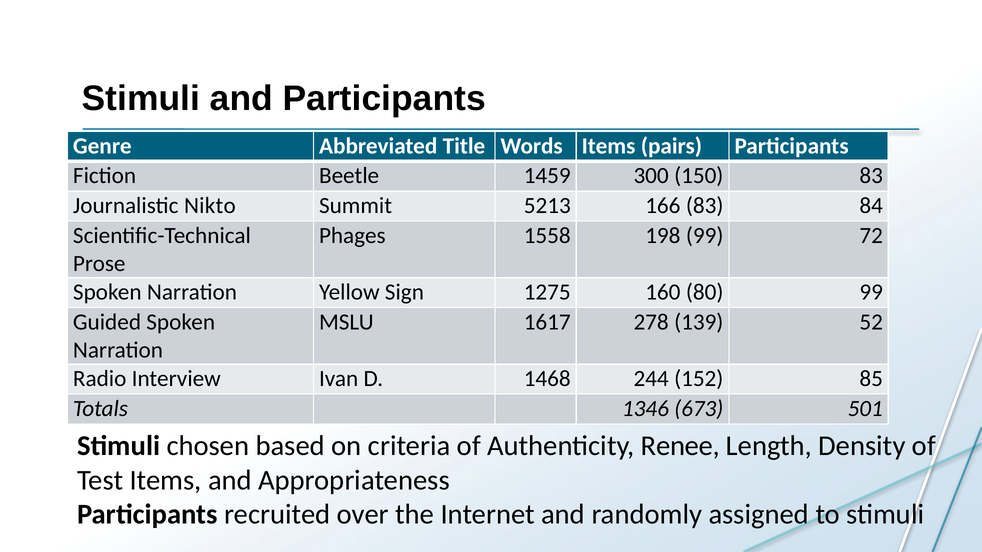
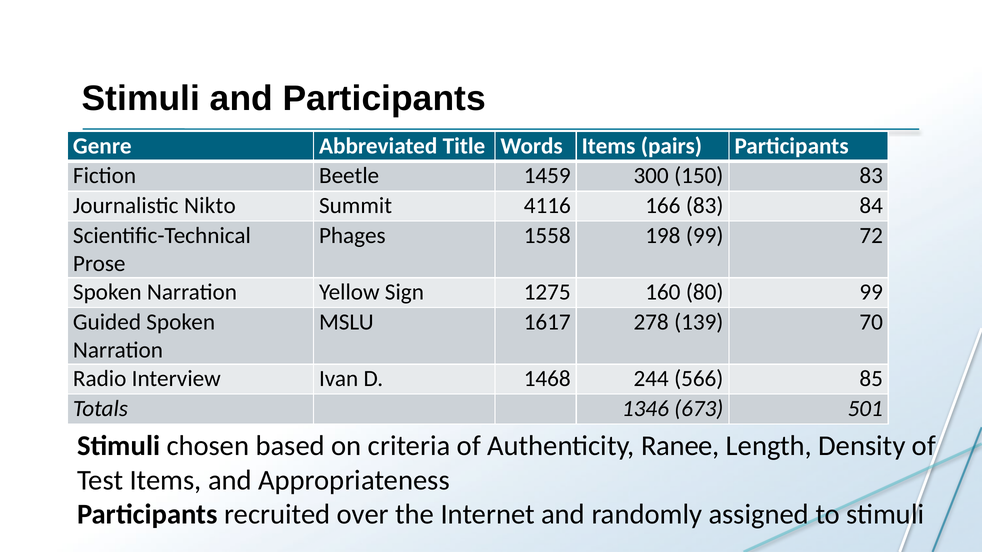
5213: 5213 -> 4116
52: 52 -> 70
152: 152 -> 566
Renee: Renee -> Ranee
